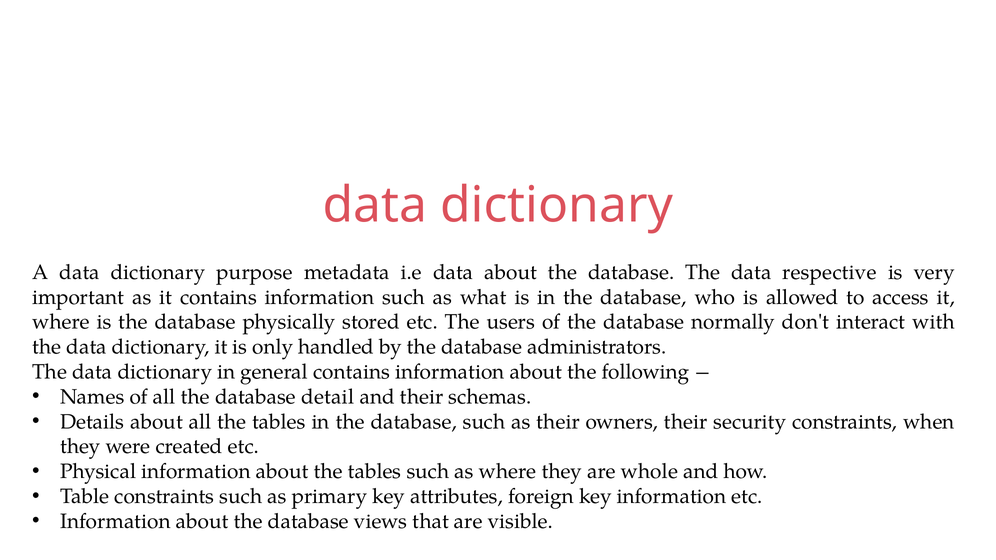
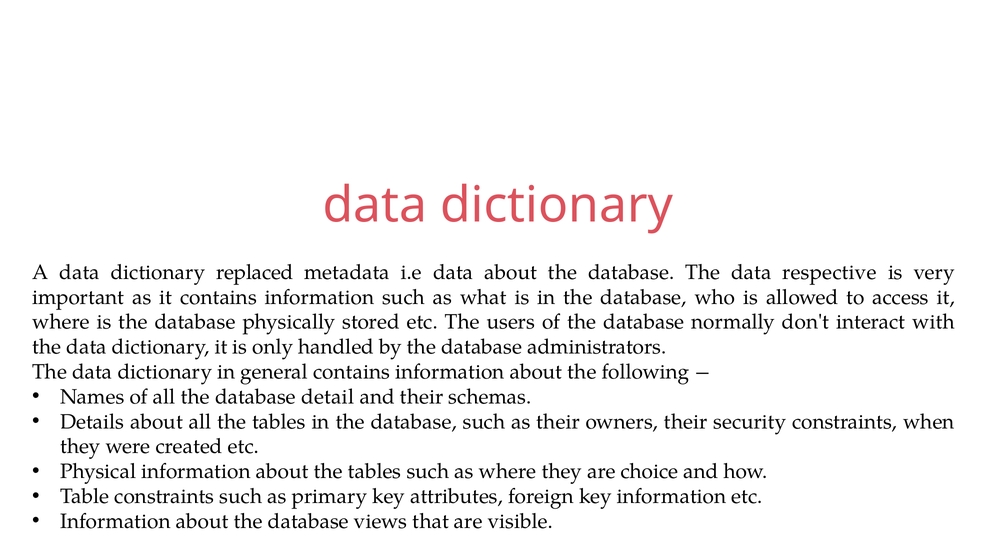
purpose: purpose -> replaced
whole: whole -> choice
